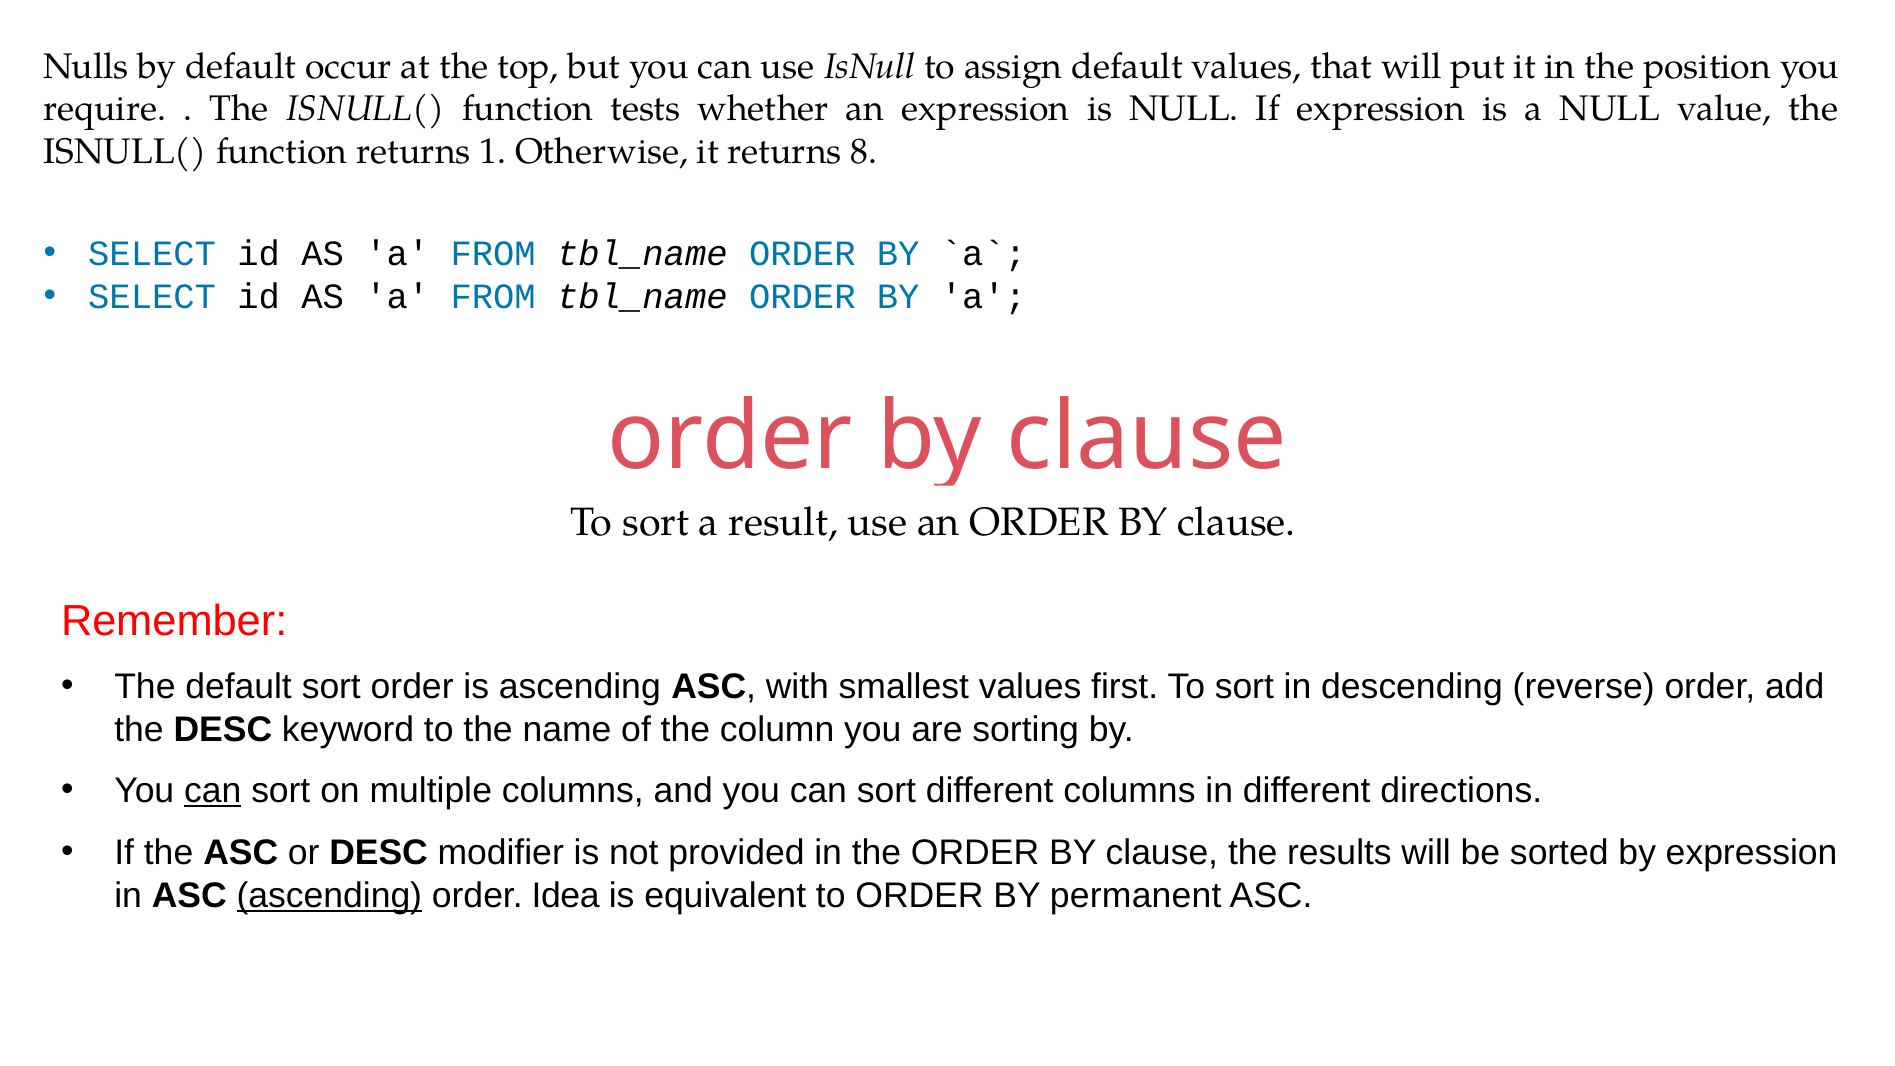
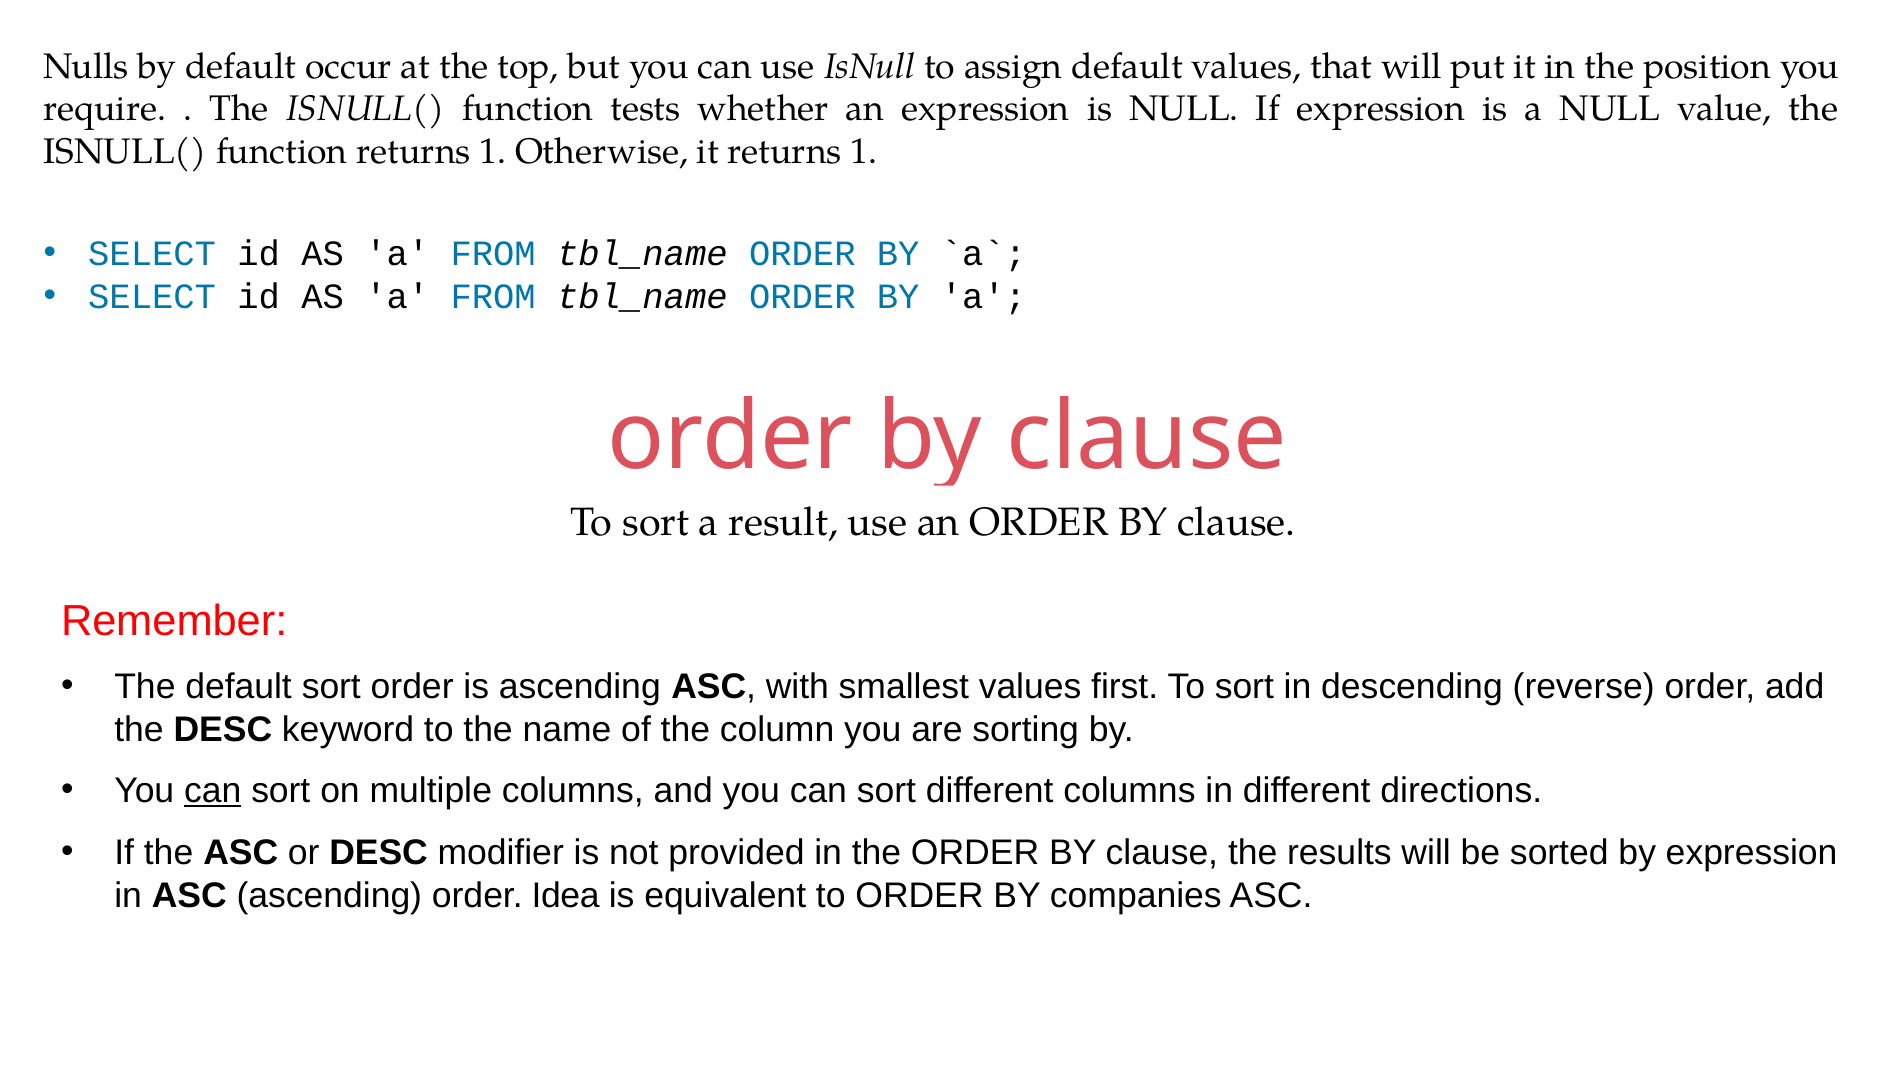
it returns 8: 8 -> 1
ascending at (329, 895) underline: present -> none
permanent: permanent -> companies
